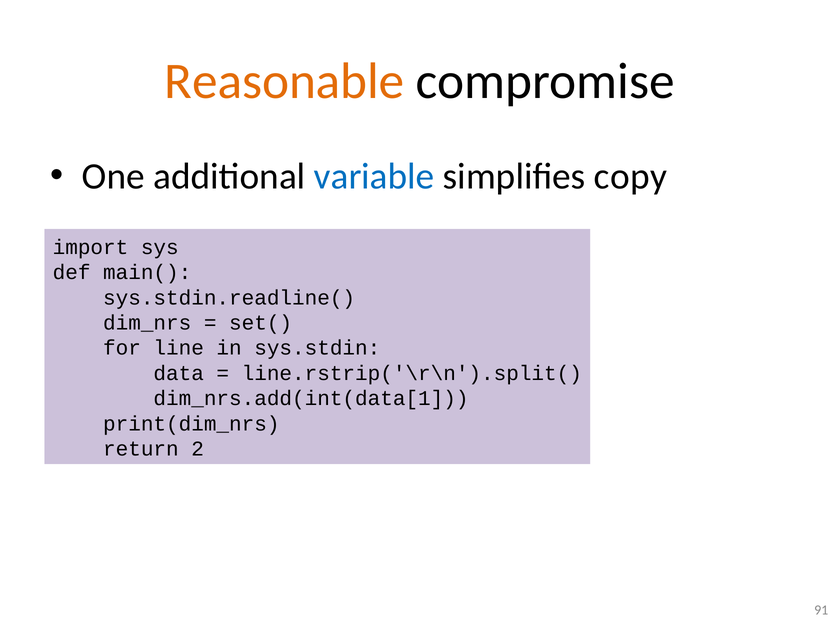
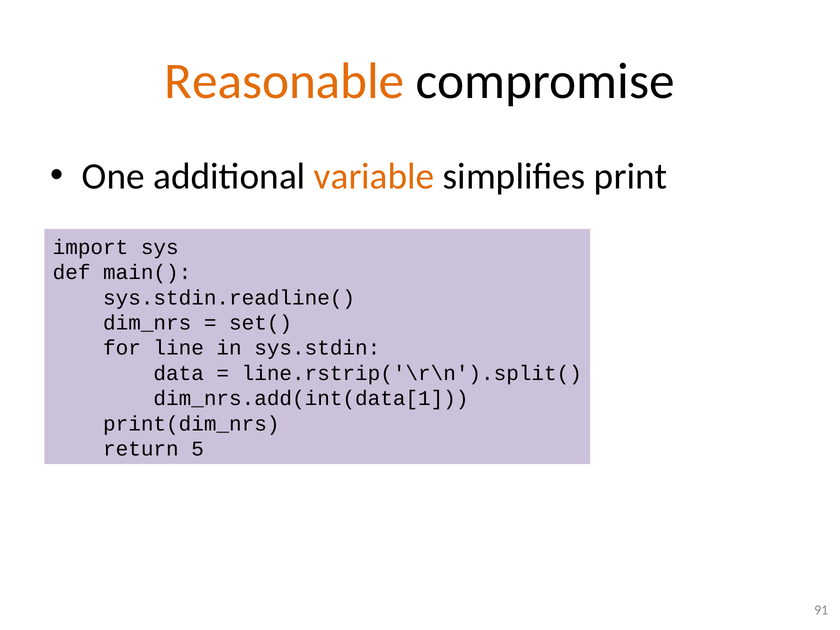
variable colour: blue -> orange
copy: copy -> print
2: 2 -> 5
